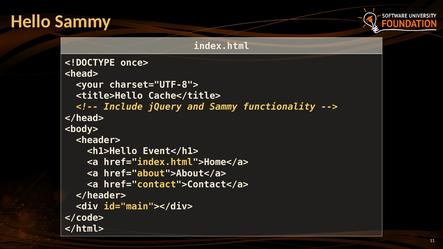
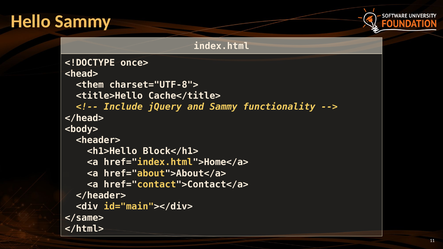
<your: <your -> <them
Event</h1>: Event</h1> -> Block</h1>
</code>: </code> -> </same>
